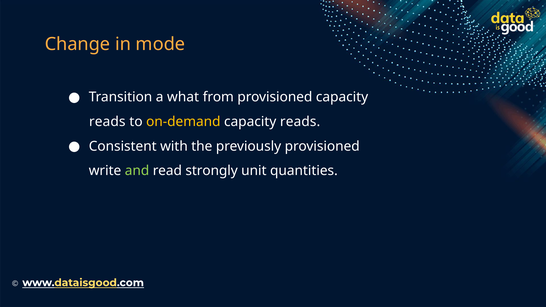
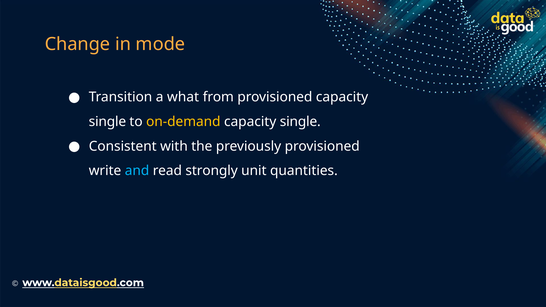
reads at (107, 122): reads -> single
reads at (300, 122): reads -> single
and colour: light green -> light blue
